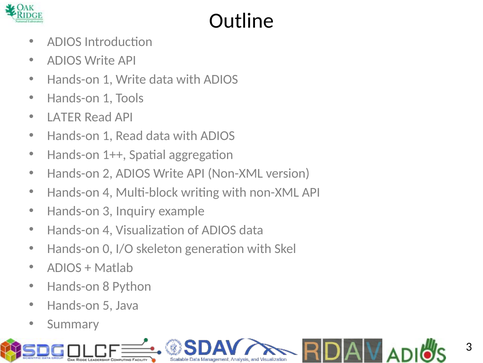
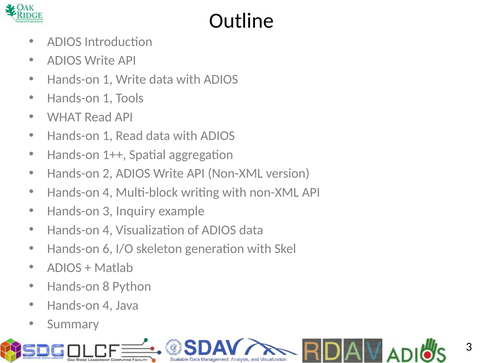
LATER: LATER -> WHAT
0: 0 -> 6
5 at (108, 305): 5 -> 4
